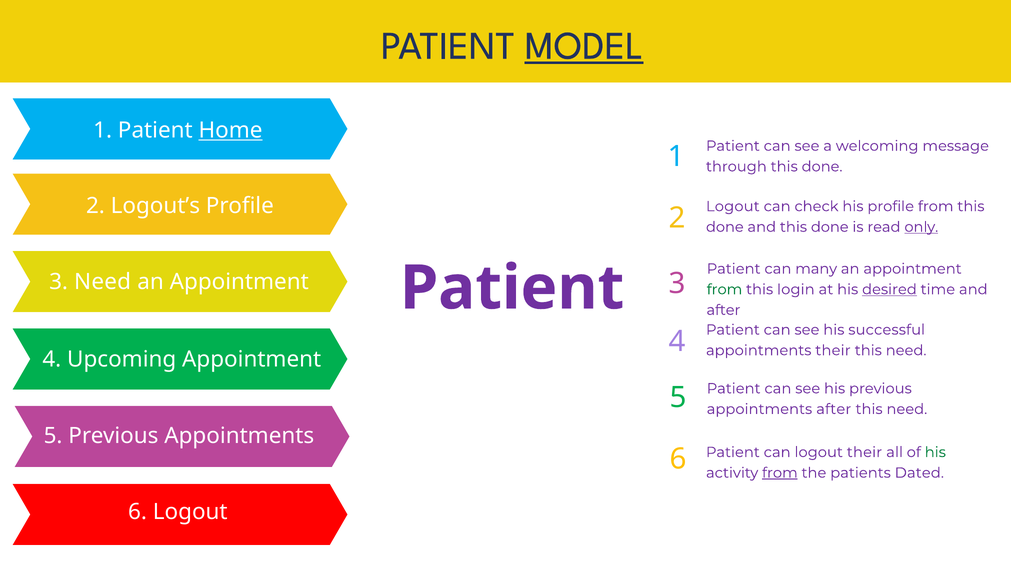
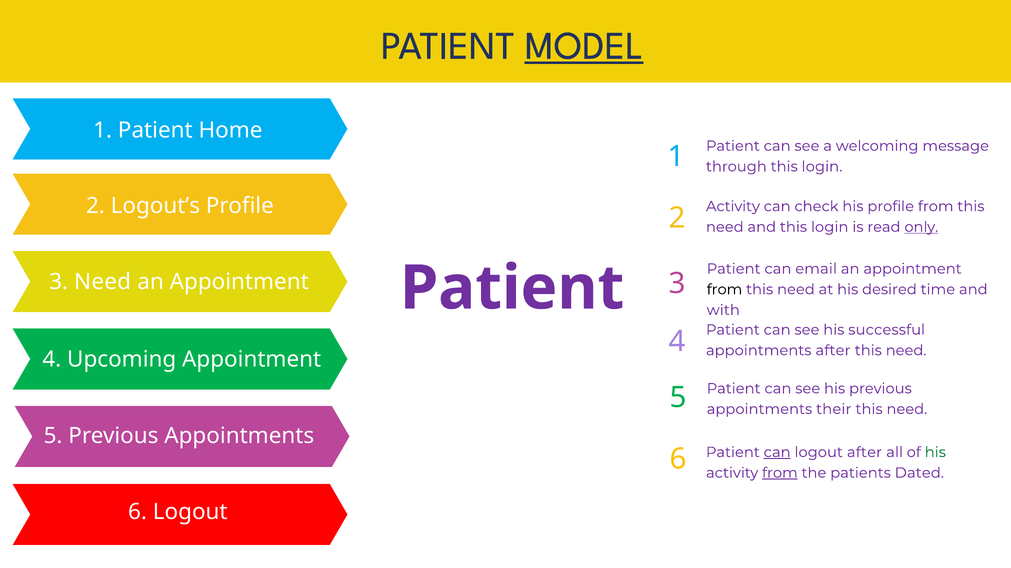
Home underline: present -> none
through this done: done -> login
Logout at (733, 207): Logout -> Activity
done at (725, 227): done -> need
and this done: done -> login
many: many -> email
from at (725, 290) colour: green -> black
login at (796, 290): login -> need
desired underline: present -> none
after at (723, 310): after -> with
appointments their: their -> after
appointments after: after -> their
can at (777, 453) underline: none -> present
logout their: their -> after
